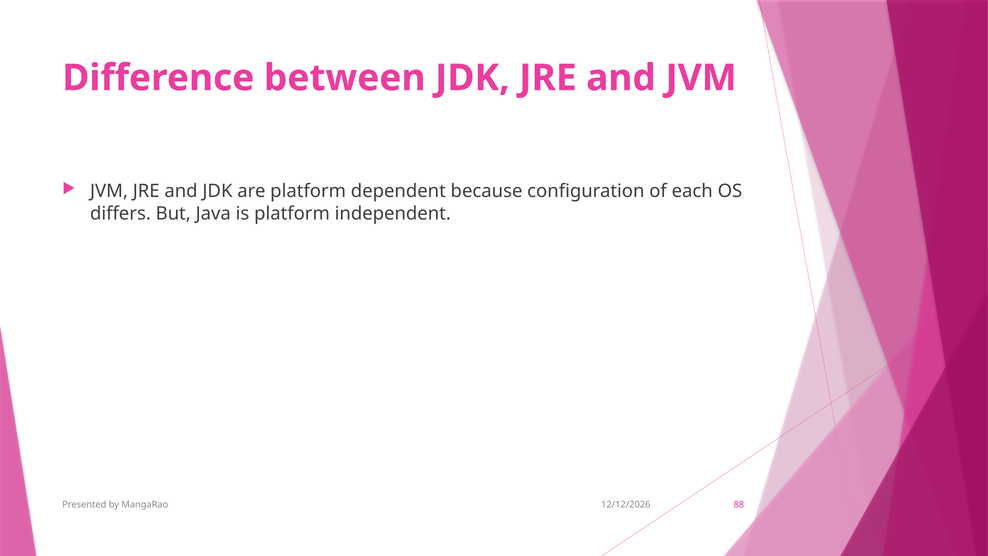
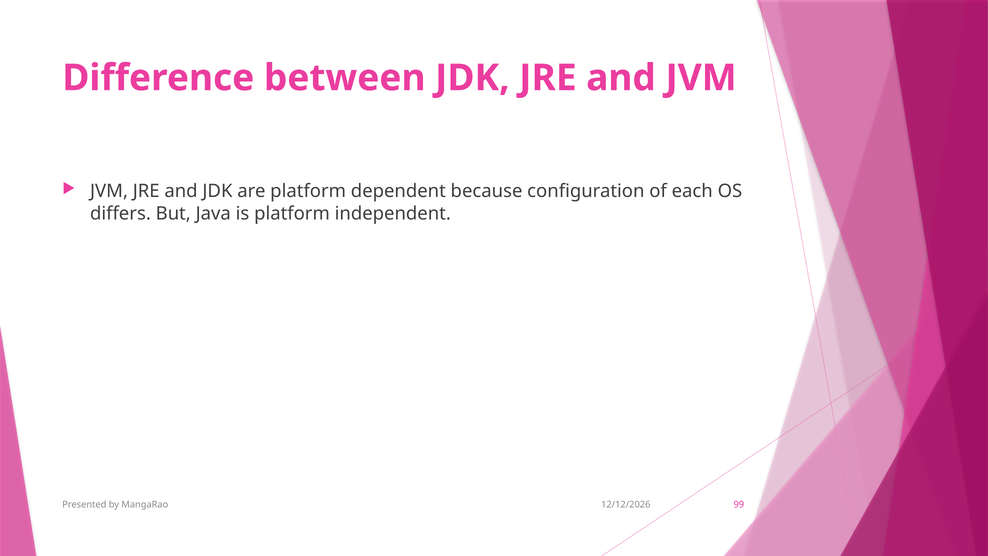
88: 88 -> 99
